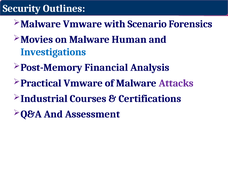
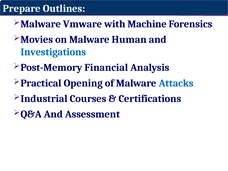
Security: Security -> Prepare
Scenario: Scenario -> Machine
Vmware at (83, 83): Vmware -> Opening
Attacks colour: purple -> blue
